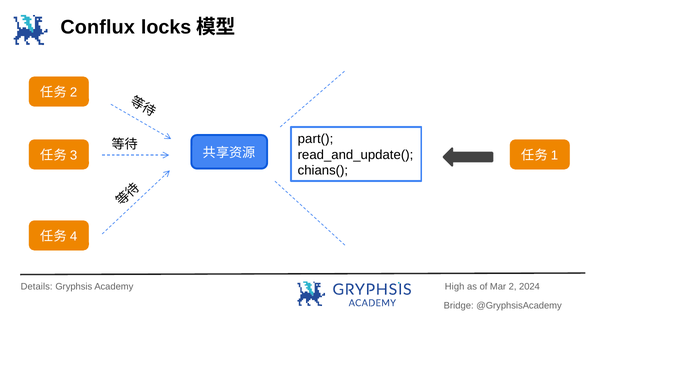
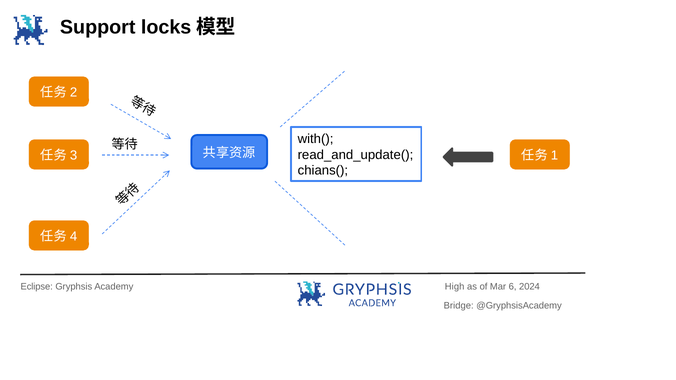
Conflux: Conflux -> Support
part(: part( -> with(
Details: Details -> Eclipse
2: 2 -> 6
